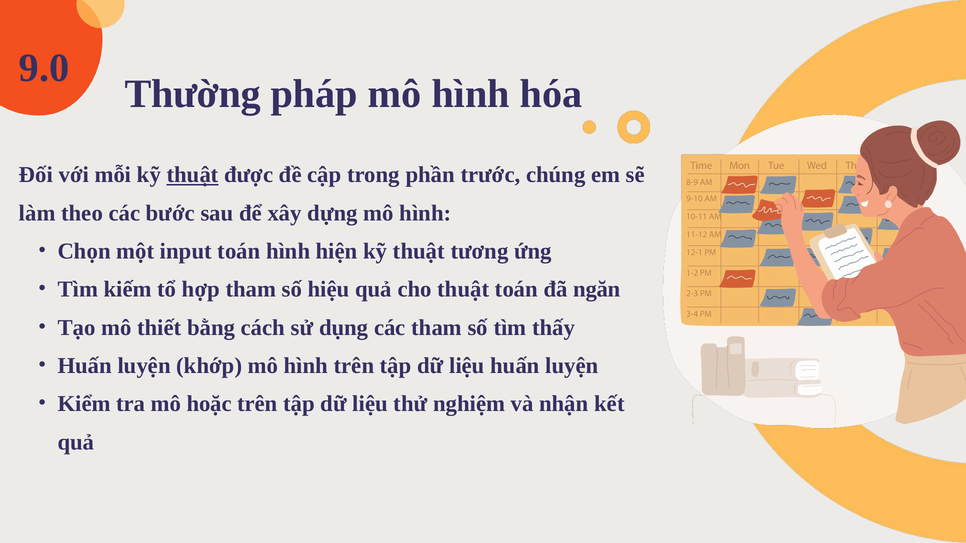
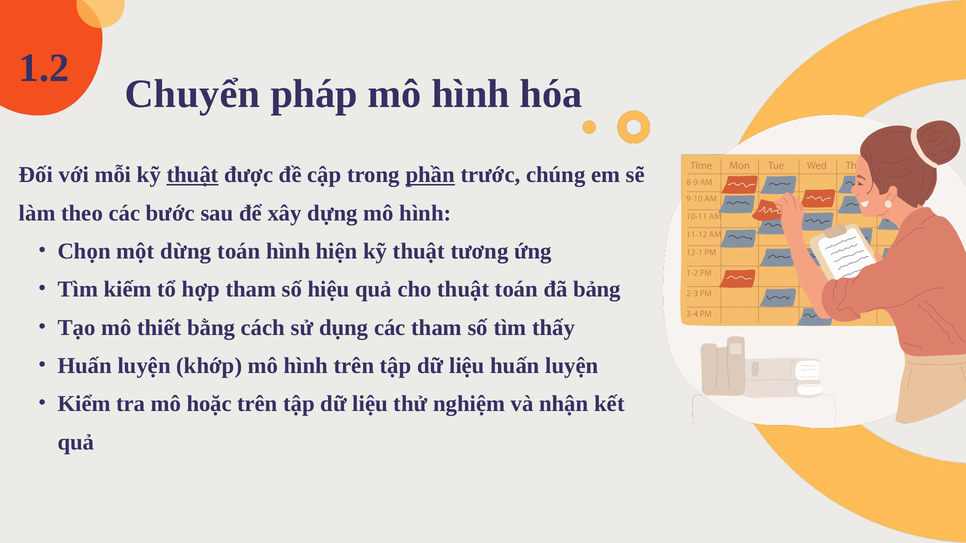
9.0: 9.0 -> 1.2
Thường: Thường -> Chuyển
phần underline: none -> present
input: input -> dừng
ngăn: ngăn -> bảng
